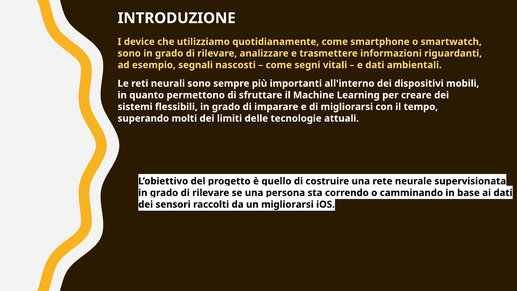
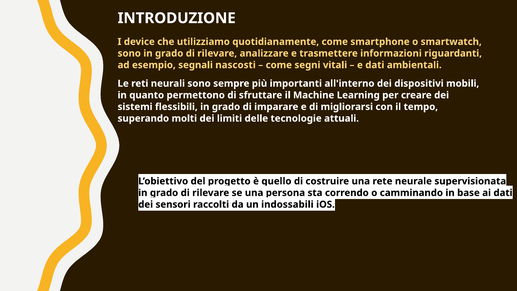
un migliorarsi: migliorarsi -> indossabili
